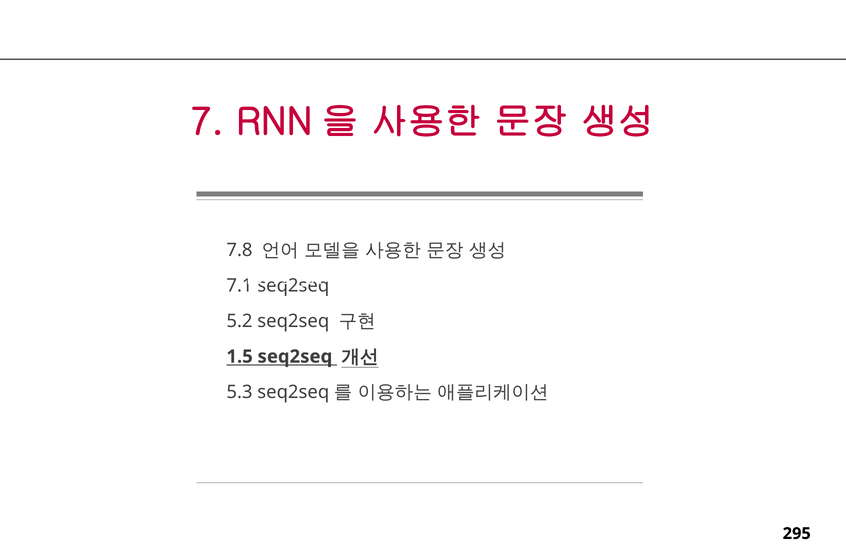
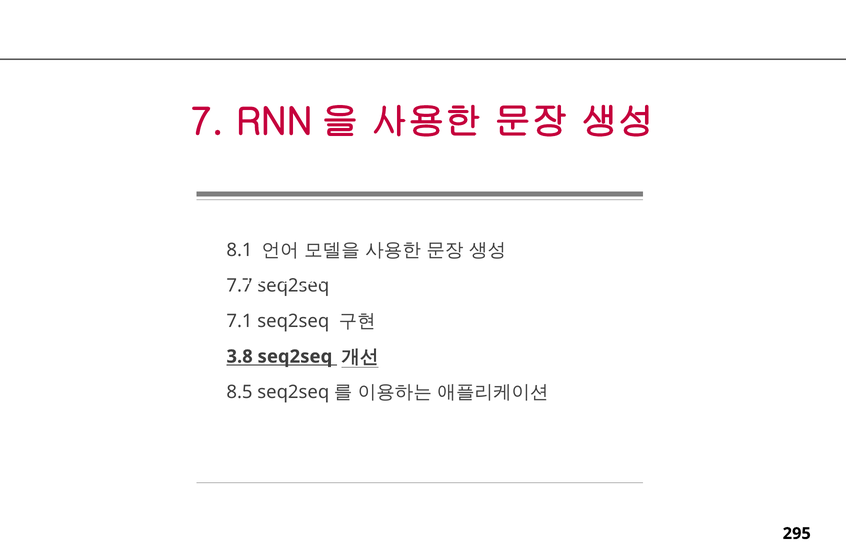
7.8: 7.8 -> 8.1
7.1: 7.1 -> 7.7
5.2: 5.2 -> 7.1
1.5: 1.5 -> 3.8
5.3: 5.3 -> 8.5
